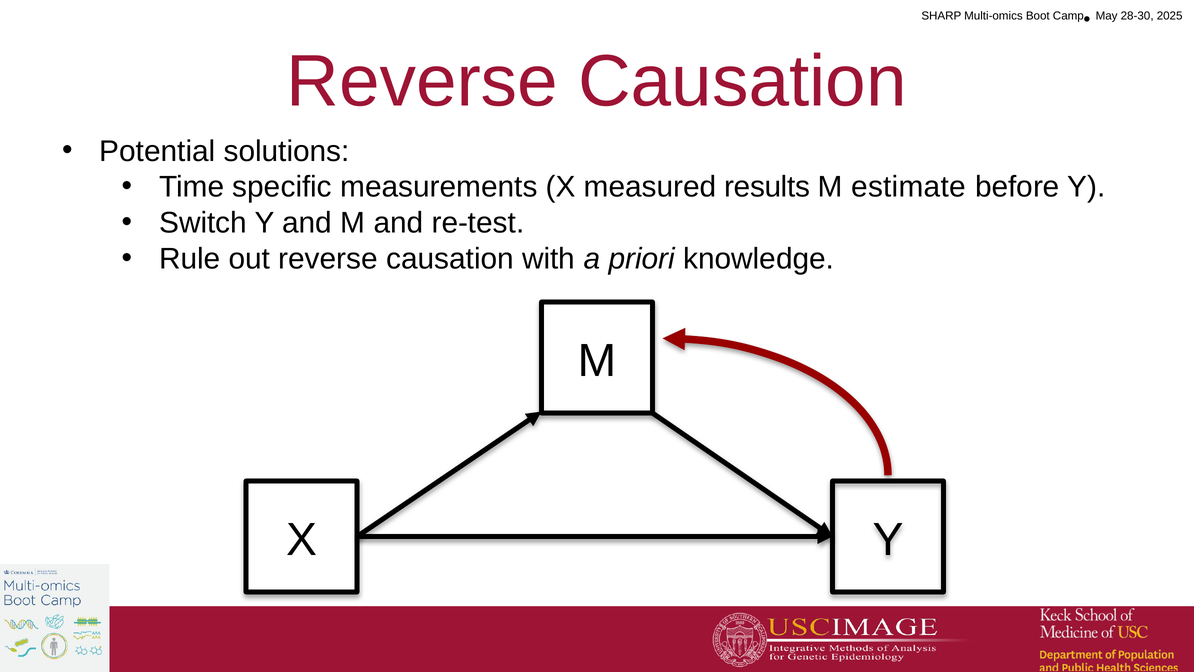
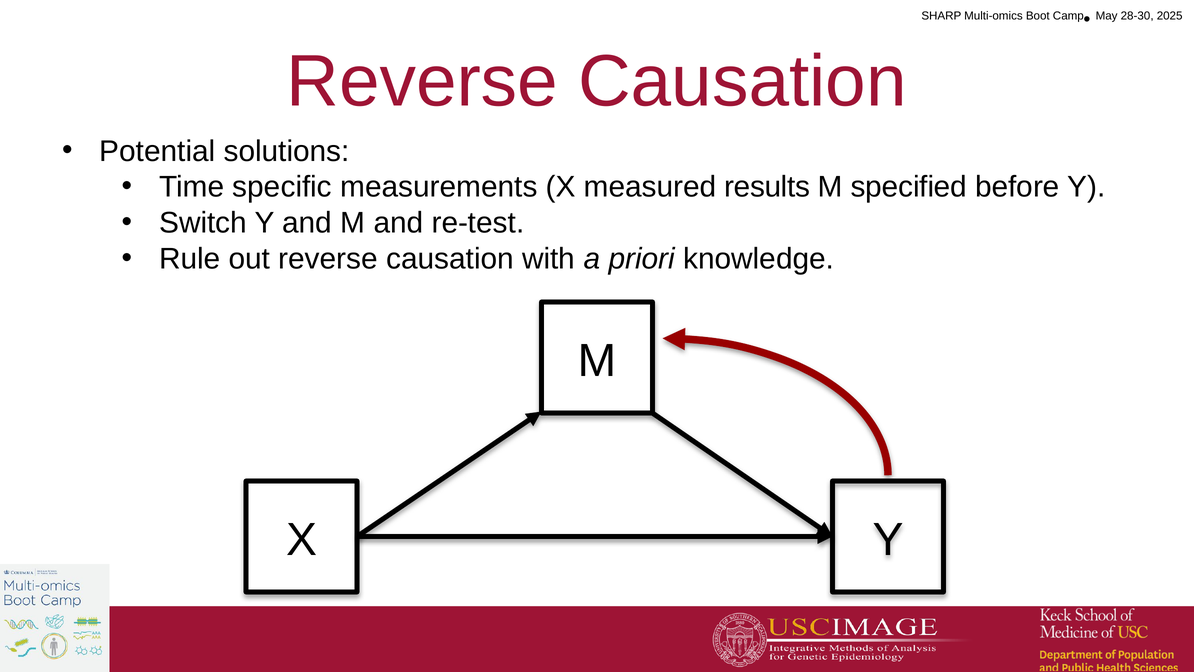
estimate: estimate -> specified
